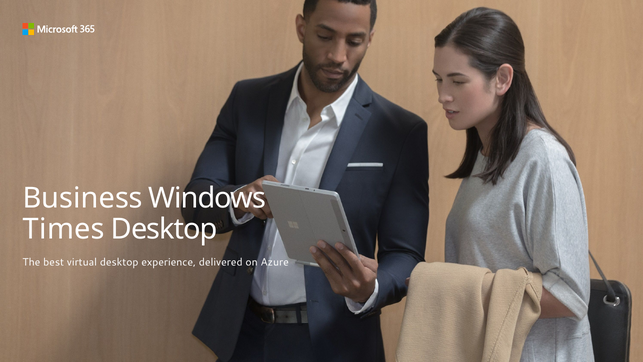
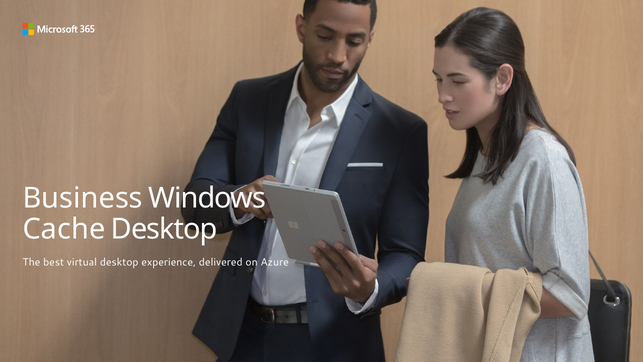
Times: Times -> Cache
